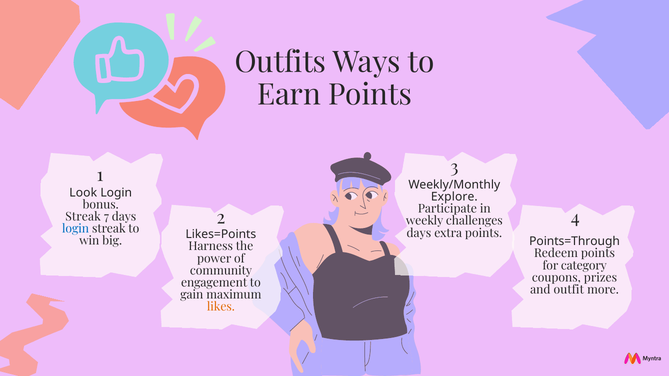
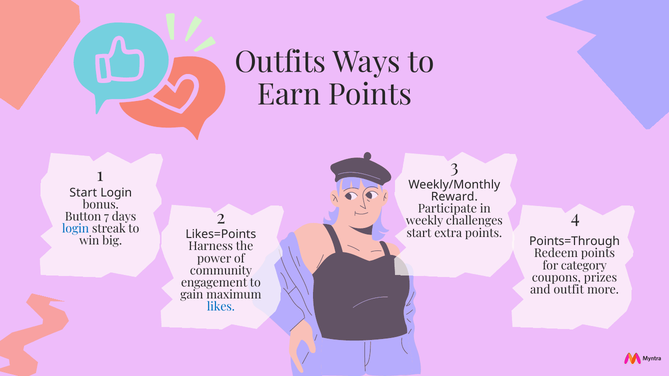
Look at (83, 193): Look -> Start
Explore: Explore -> Reward
Streak at (83, 217): Streak -> Button
days at (419, 233): days -> start
likes colour: orange -> blue
